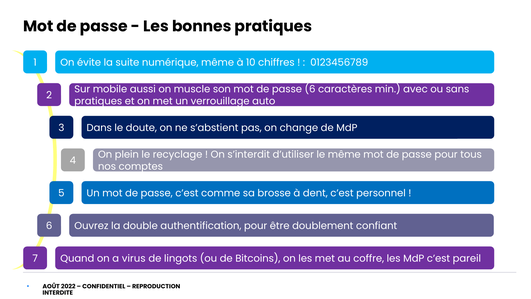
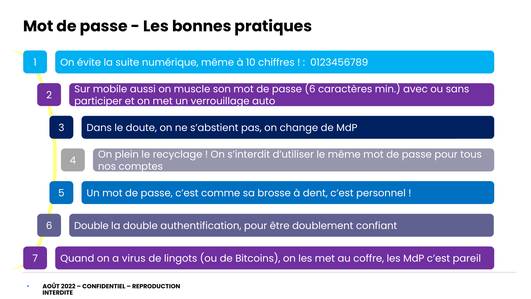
pratiques at (98, 101): pratiques -> participer
Ouvrez at (91, 226): Ouvrez -> Double
